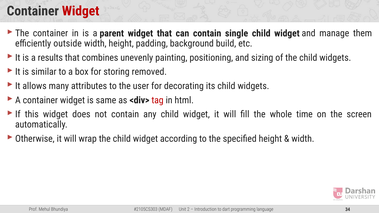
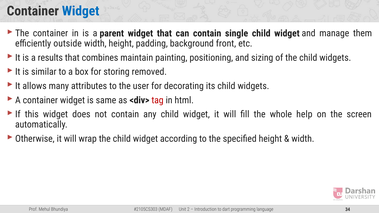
Widget at (81, 11) colour: red -> blue
build: build -> front
unevenly: unevenly -> maintain
time: time -> help
